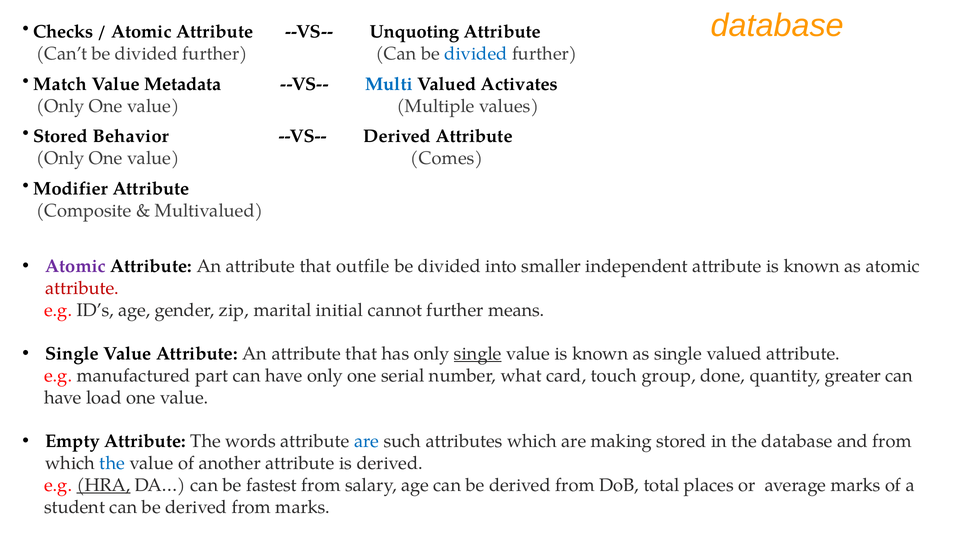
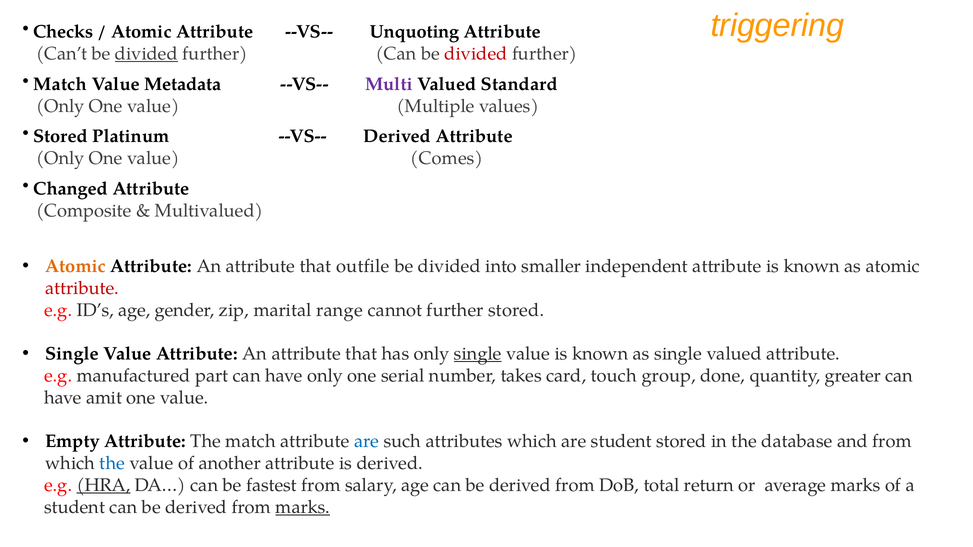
database at (777, 25): database -> triggering
divided at (146, 54) underline: none -> present
divided at (476, 54) colour: blue -> red
Multi colour: blue -> purple
Activates: Activates -> Standard
Behavior: Behavior -> Platinum
Modifier: Modifier -> Changed
Atomic at (76, 266) colour: purple -> orange
initial: initial -> range
further means: means -> stored
what: what -> takes
load: load -> amit
The words: words -> match
are making: making -> student
places: places -> return
marks at (303, 507) underline: none -> present
